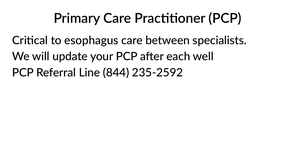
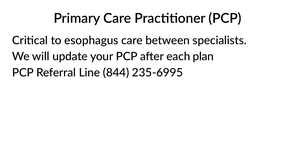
well: well -> plan
235-2592: 235-2592 -> 235-6995
